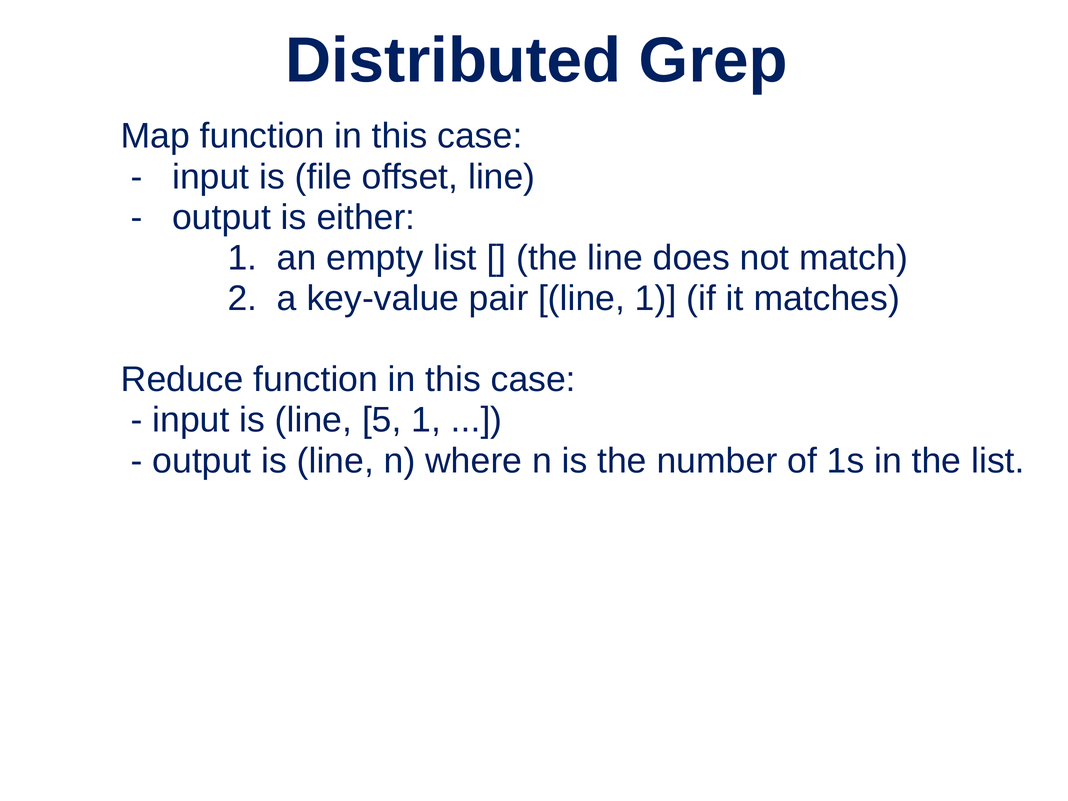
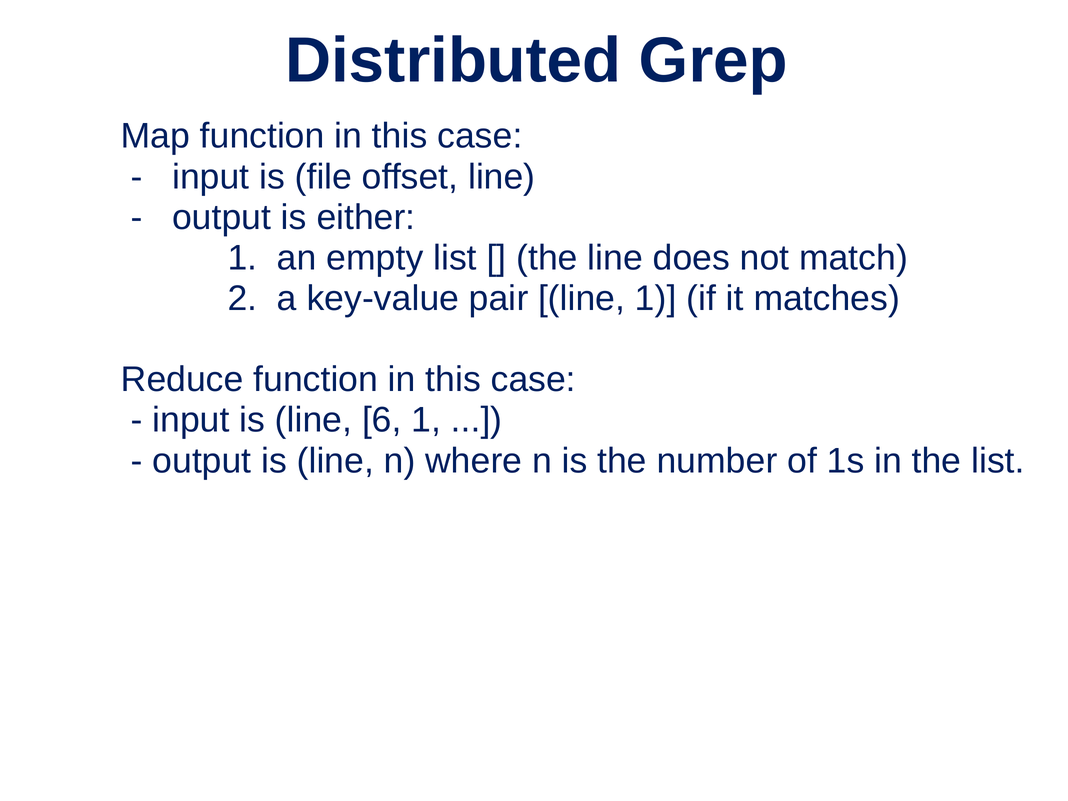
5: 5 -> 6
